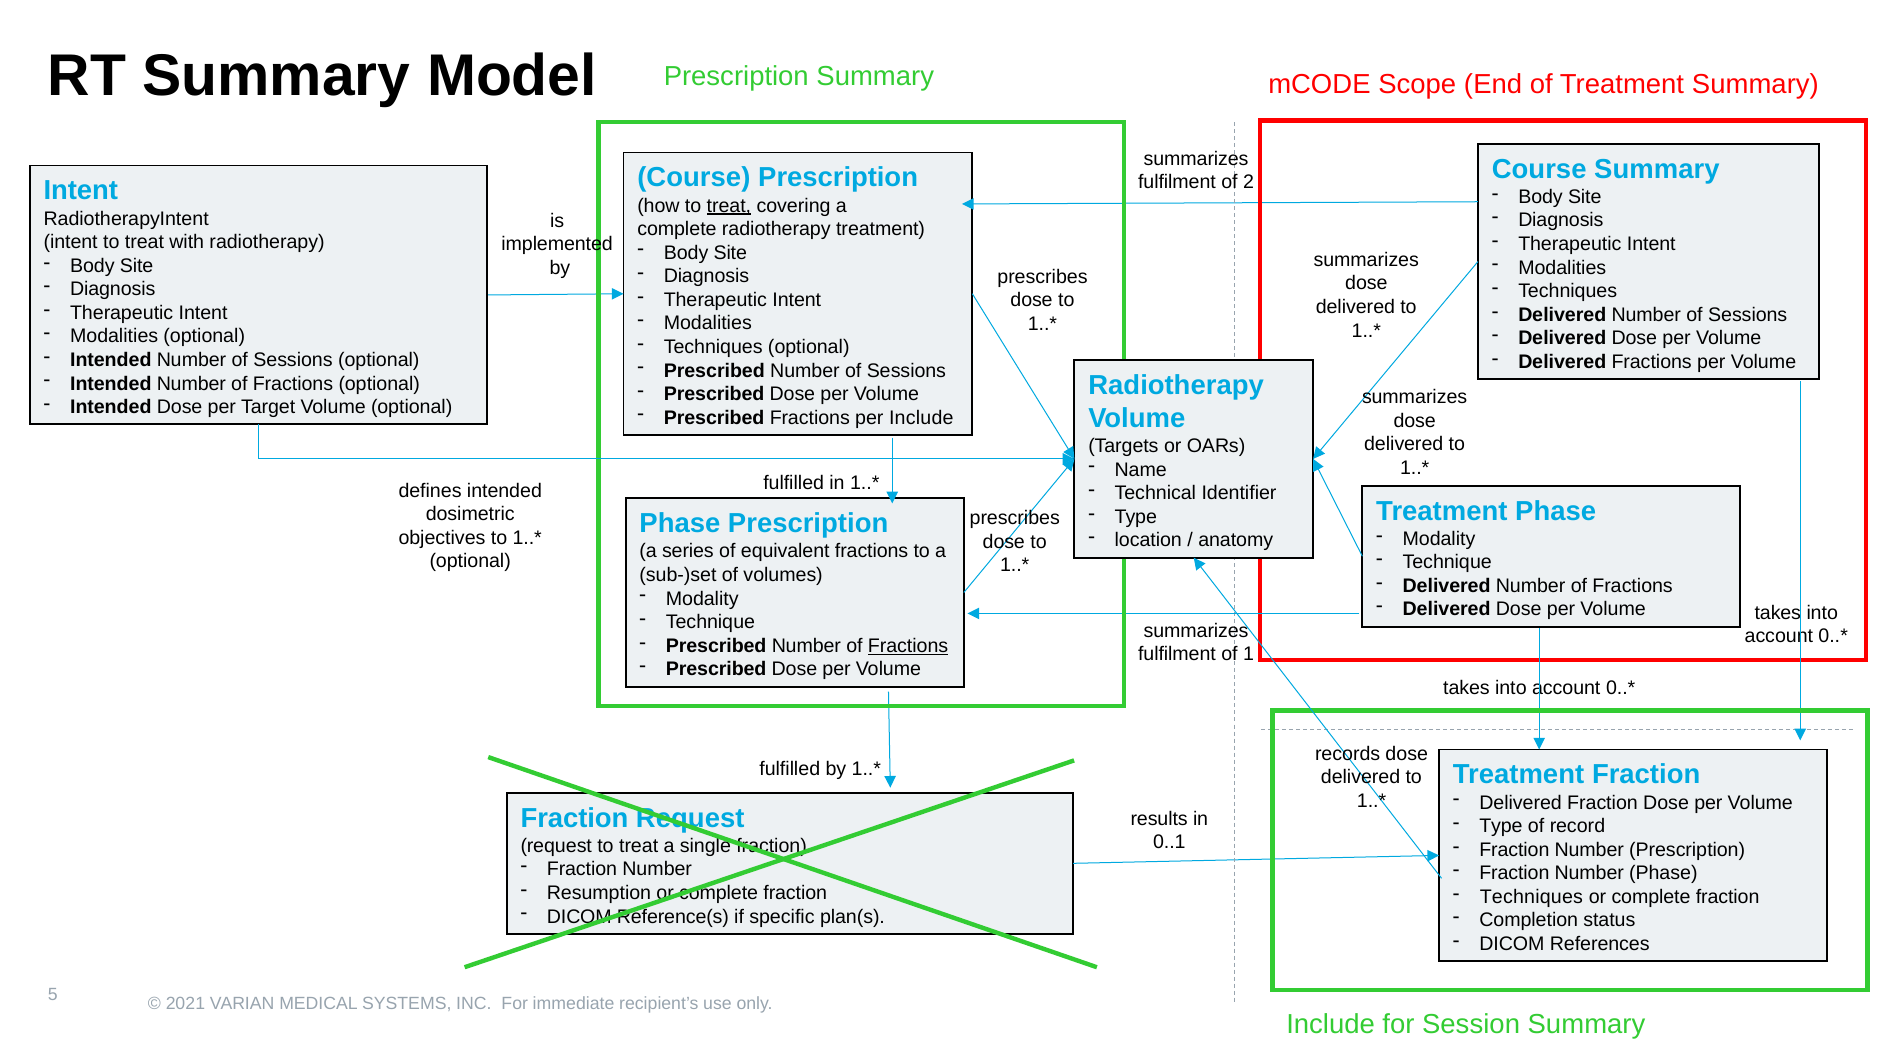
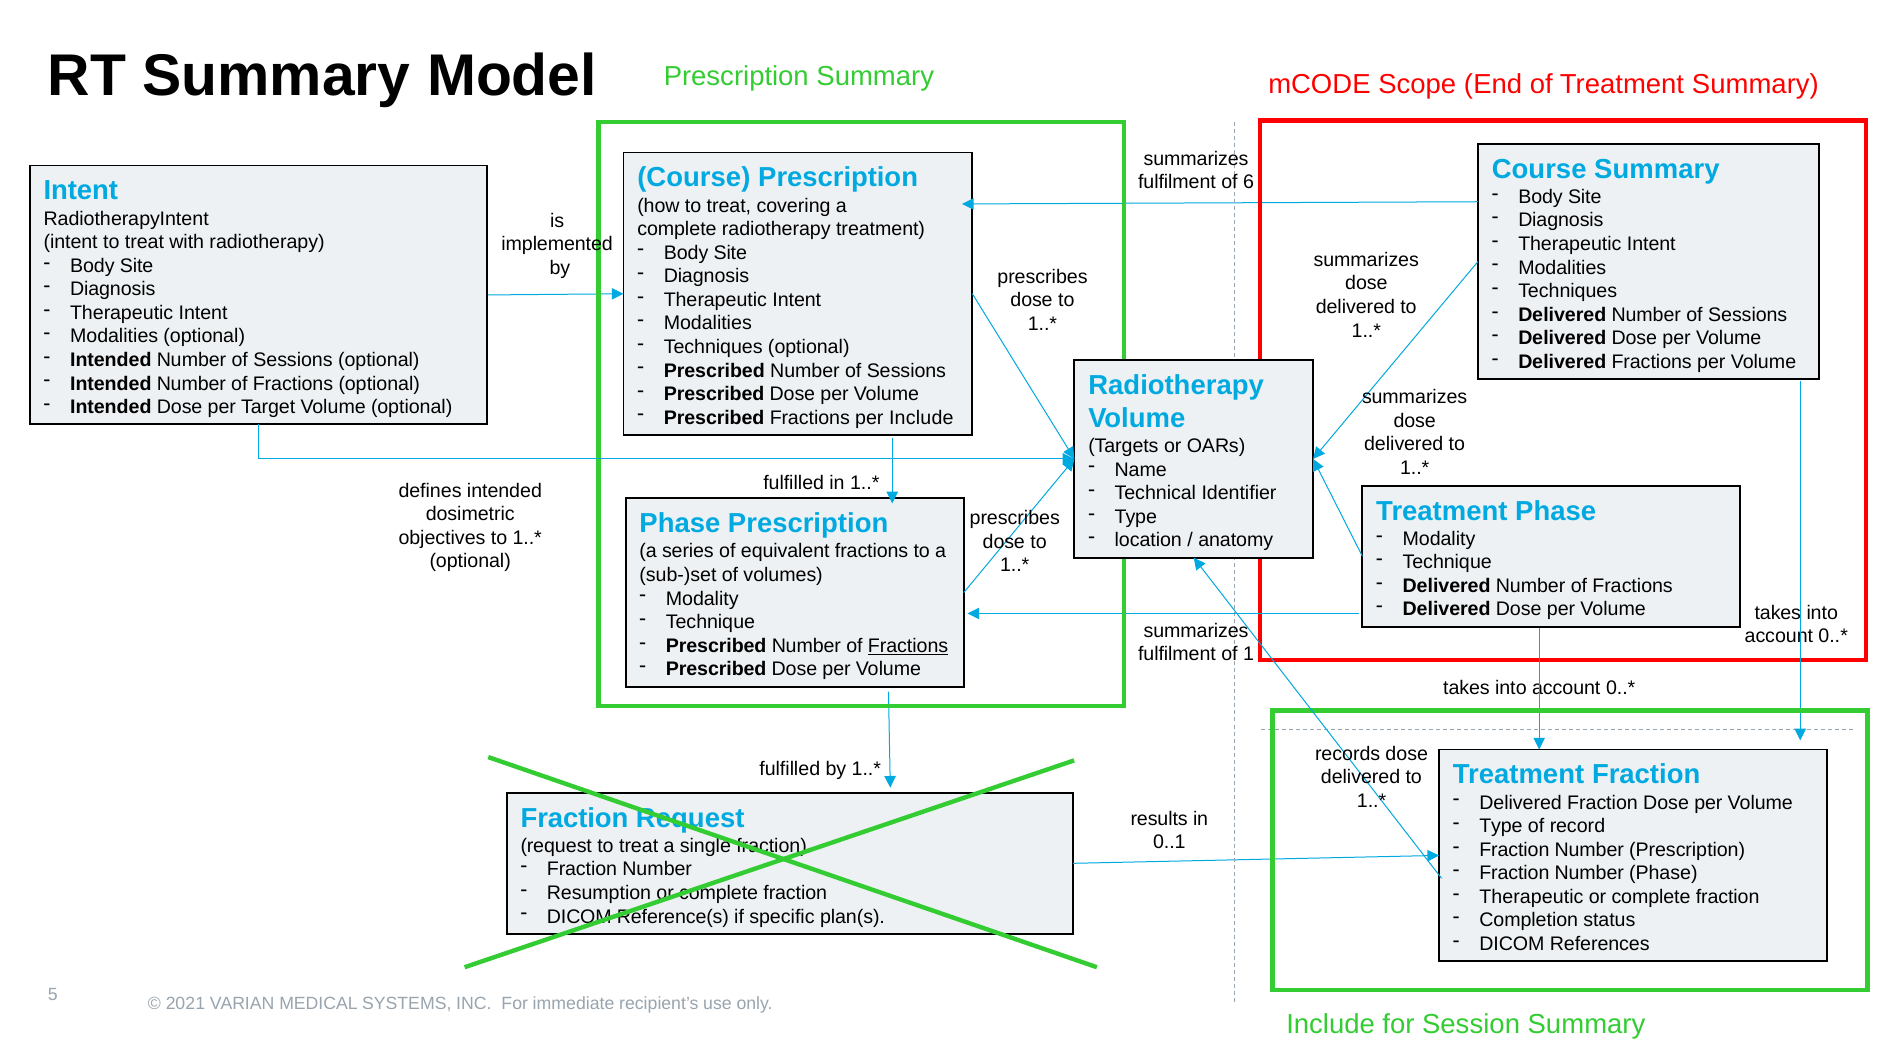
2: 2 -> 6
treat at (729, 206) underline: present -> none
Techniques at (1531, 897): Techniques -> Therapeutic
